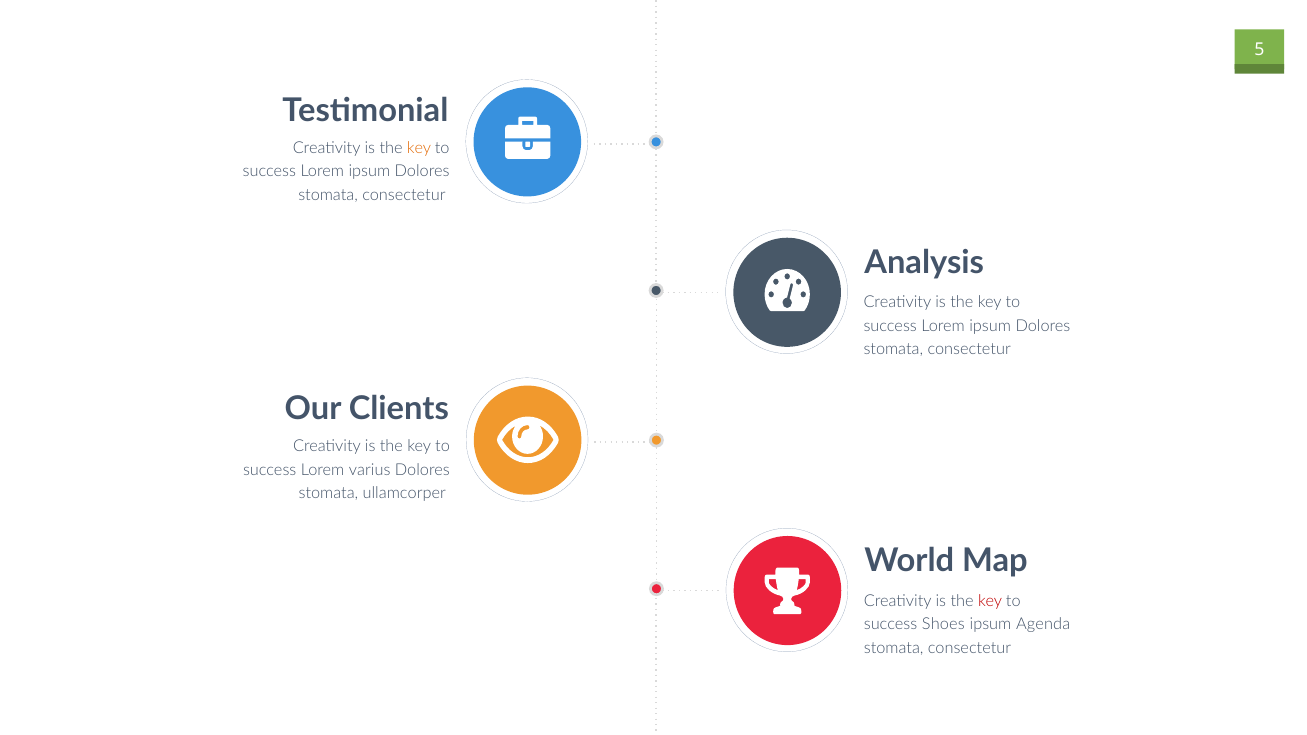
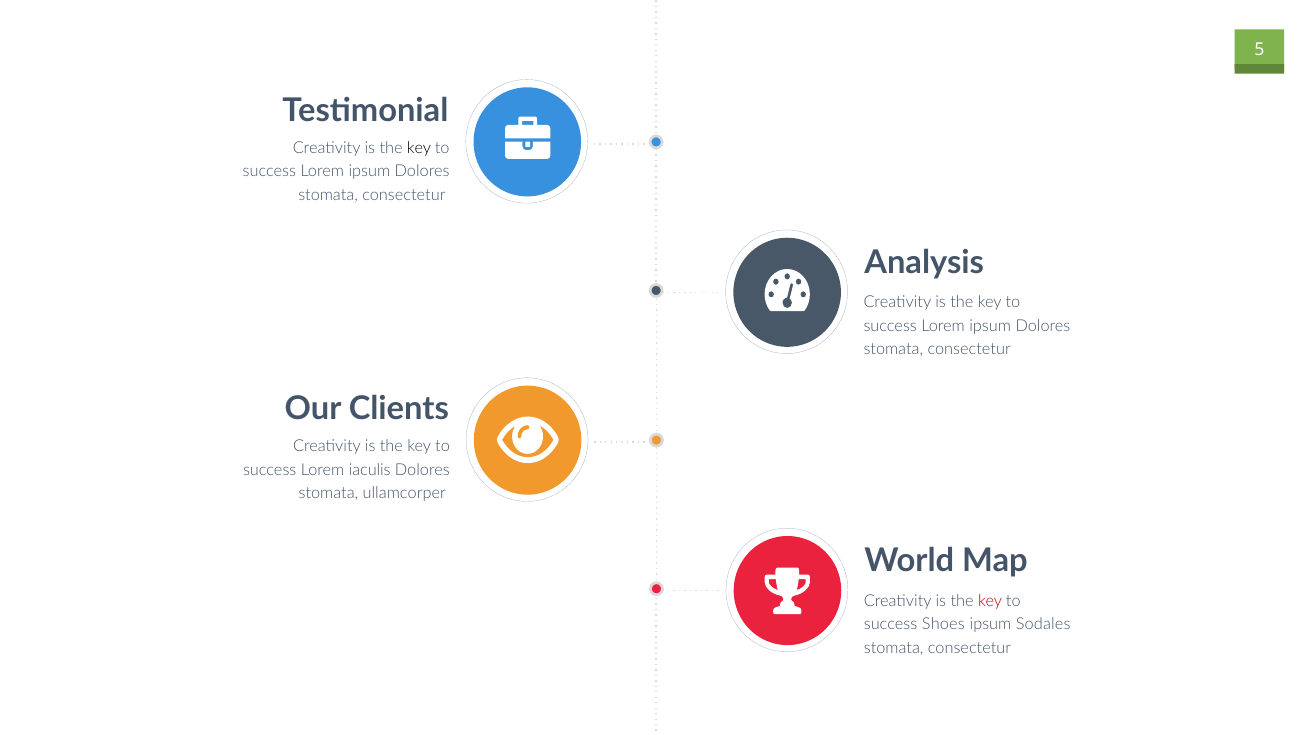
key at (419, 148) colour: orange -> black
varius: varius -> iaculis
Agenda: Agenda -> Sodales
